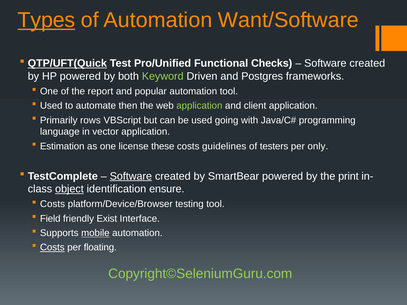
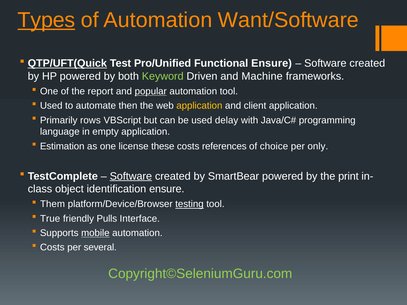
Functional Checks: Checks -> Ensure
Postgres: Postgres -> Machine
popular underline: none -> present
application at (199, 106) colour: light green -> yellow
going: going -> delay
vector: vector -> empty
guidelines: guidelines -> references
testers: testers -> choice
object underline: present -> none
Costs at (53, 204): Costs -> Them
testing underline: none -> present
Field: Field -> True
Exist: Exist -> Pulls
Costs at (52, 248) underline: present -> none
floating: floating -> several
